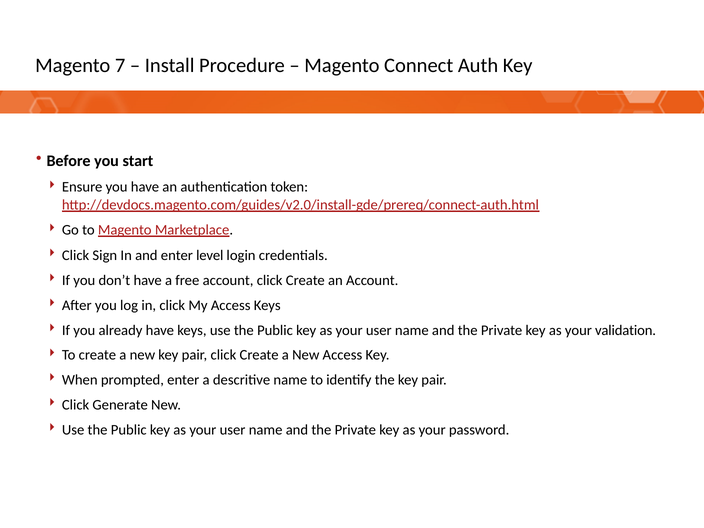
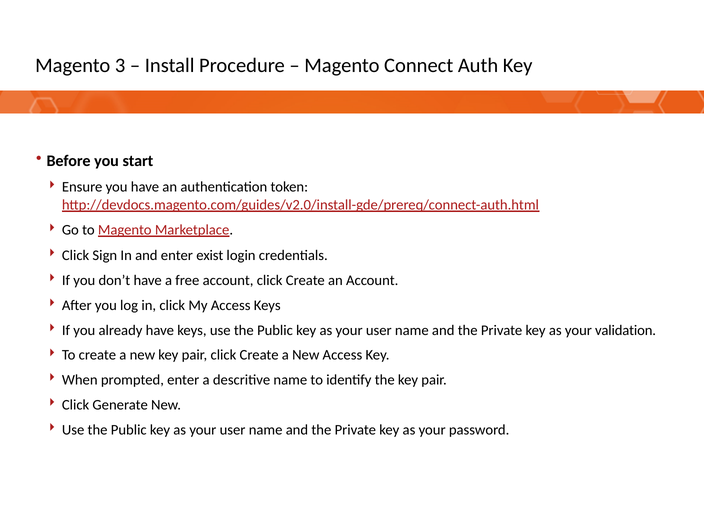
7: 7 -> 3
level: level -> exist
